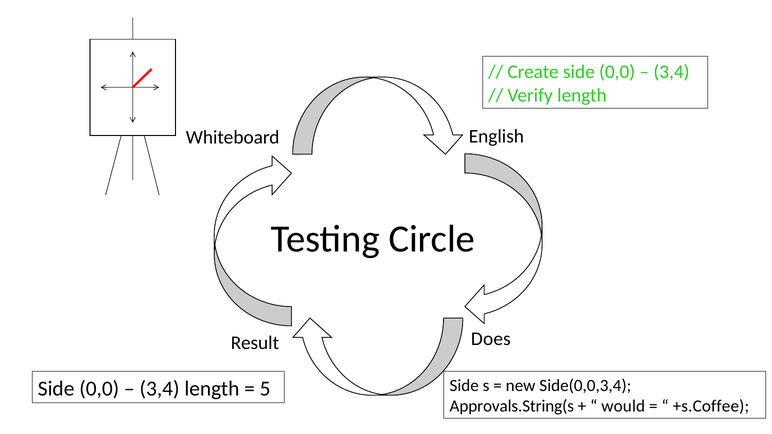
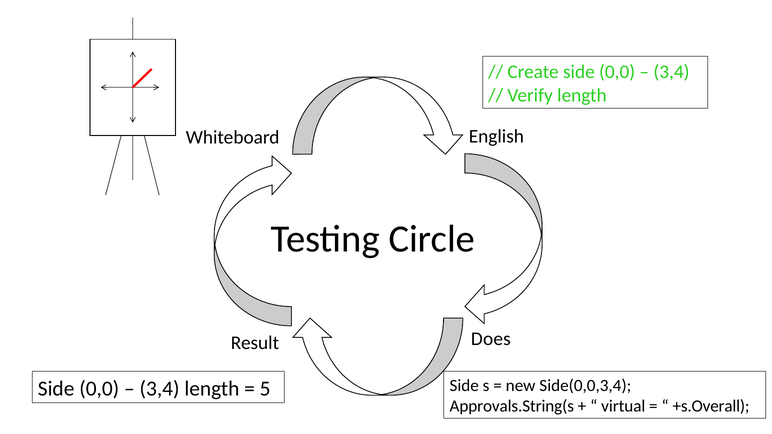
would: would -> virtual
+s.Coffee: +s.Coffee -> +s.Overall
